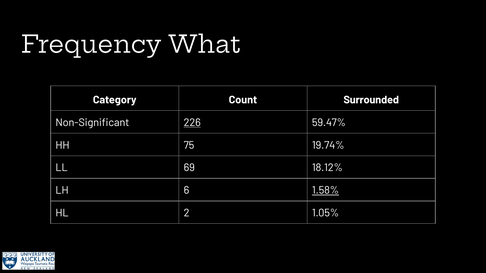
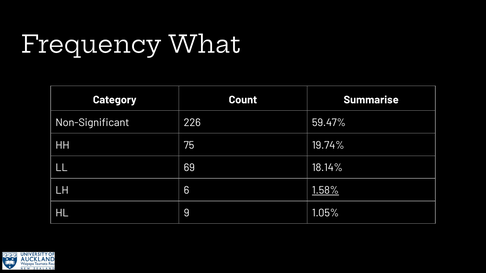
Surrounded: Surrounded -> Summarise
226 underline: present -> none
18.12%: 18.12% -> 18.14%
2: 2 -> 9
